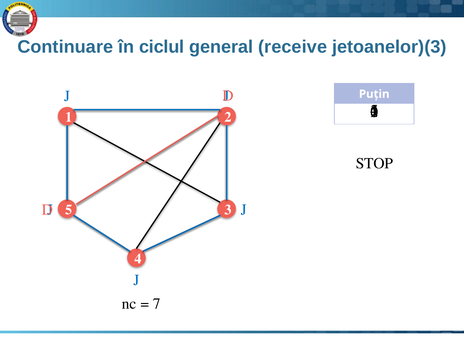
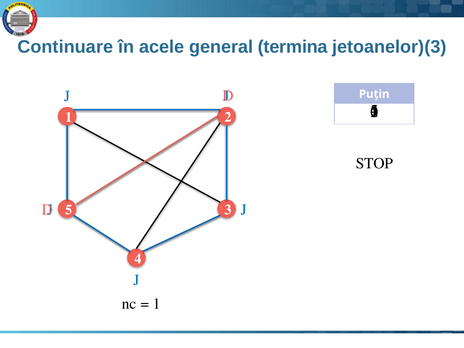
ciclul: ciclul -> acele
receive: receive -> termina
7 at (157, 304): 7 -> 1
